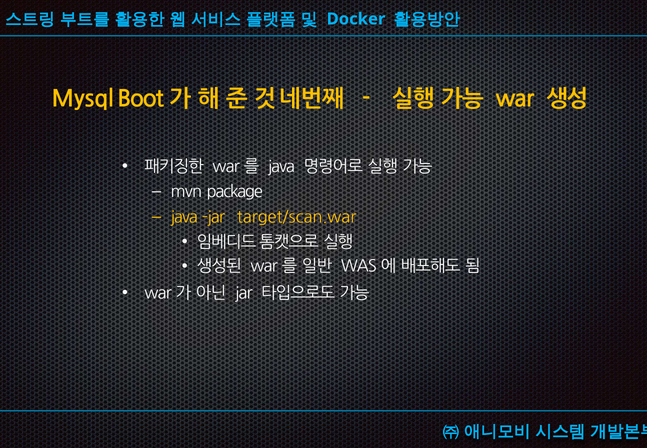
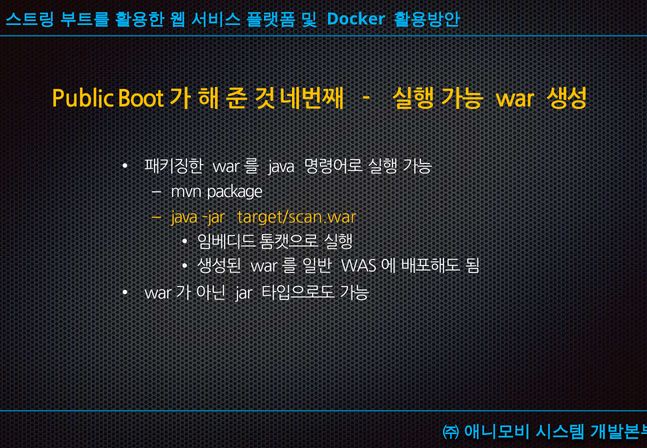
Mysql: Mysql -> Public
